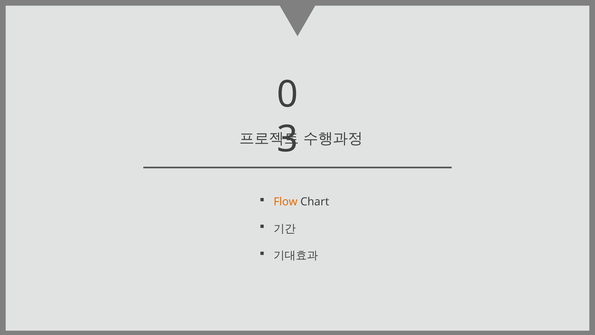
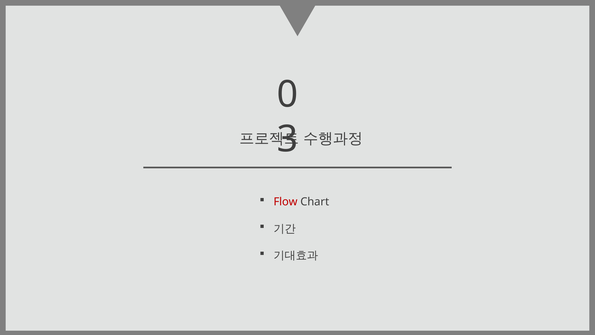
Flow colour: orange -> red
